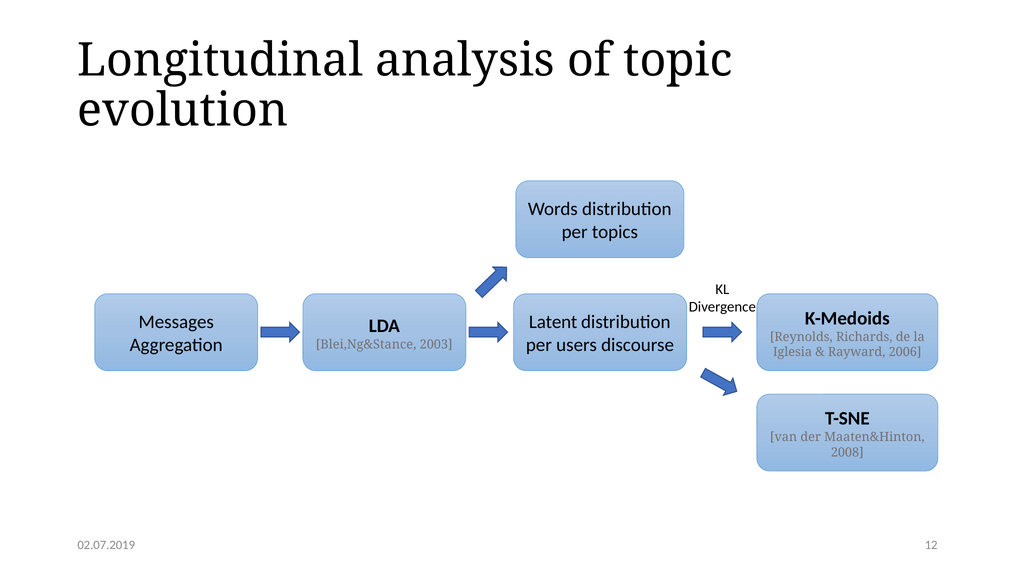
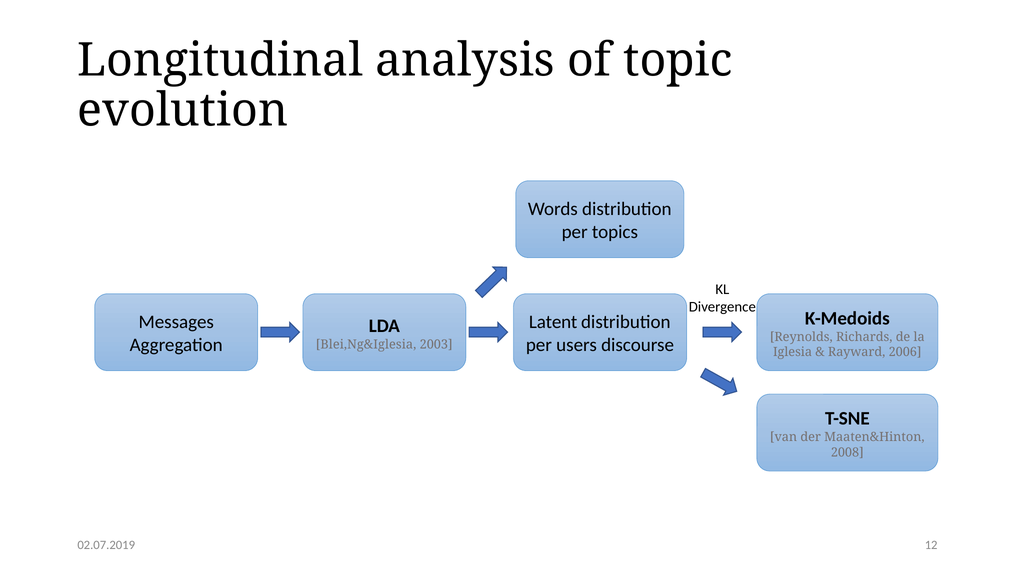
Blei,Ng&Stance: Blei,Ng&Stance -> Blei,Ng&Iglesia
